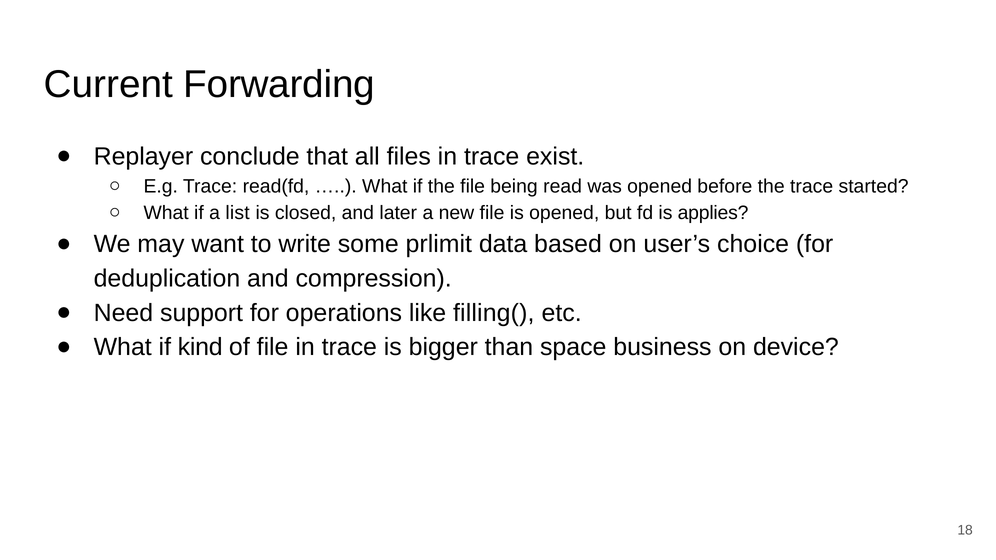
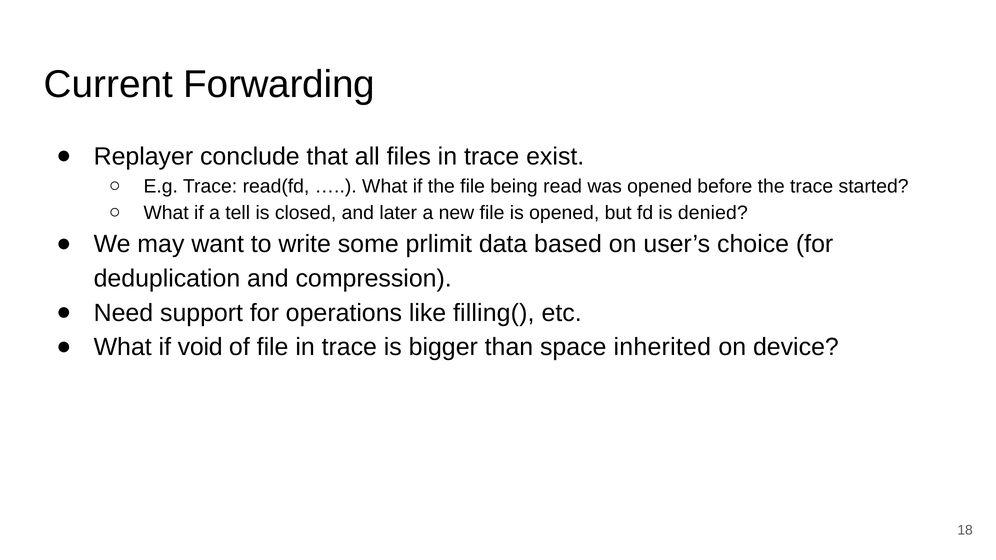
list: list -> tell
applies: applies -> denied
kind: kind -> void
business: business -> inherited
